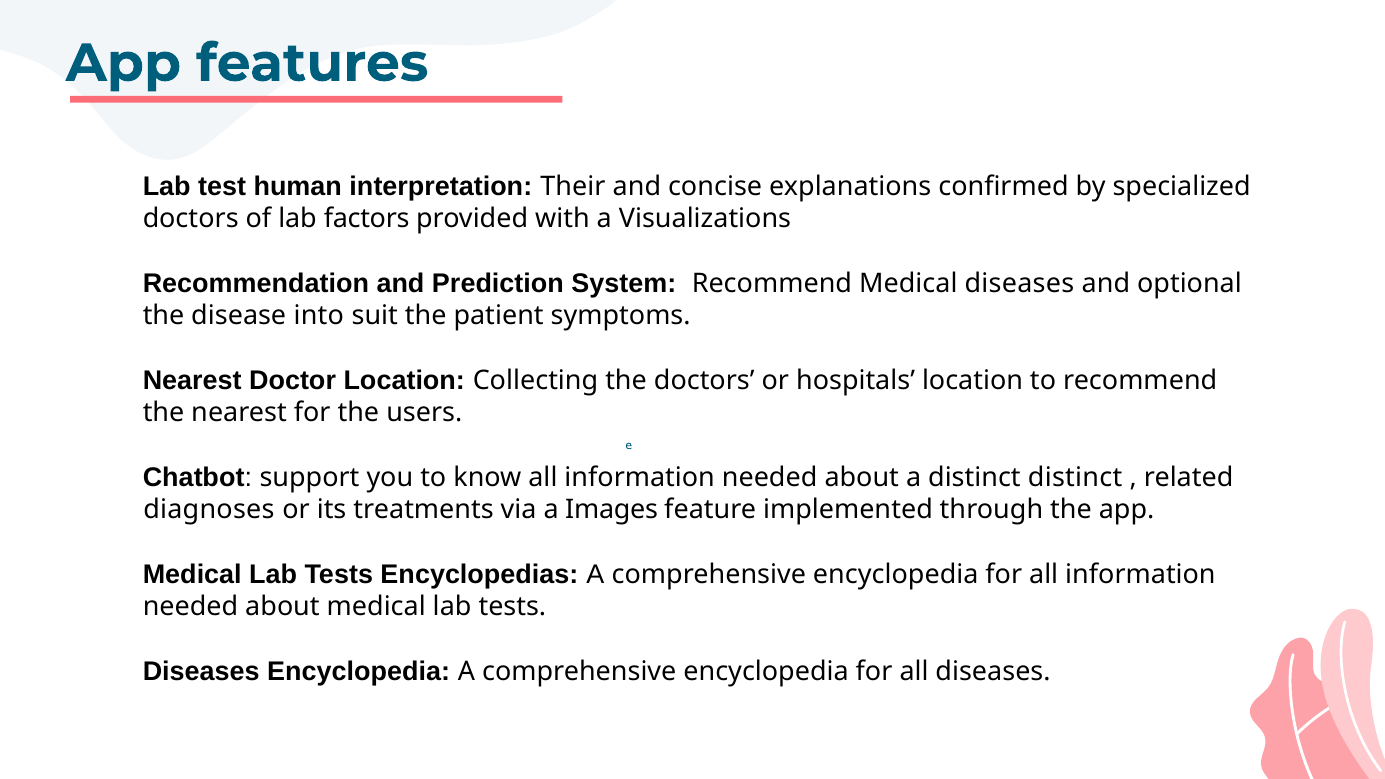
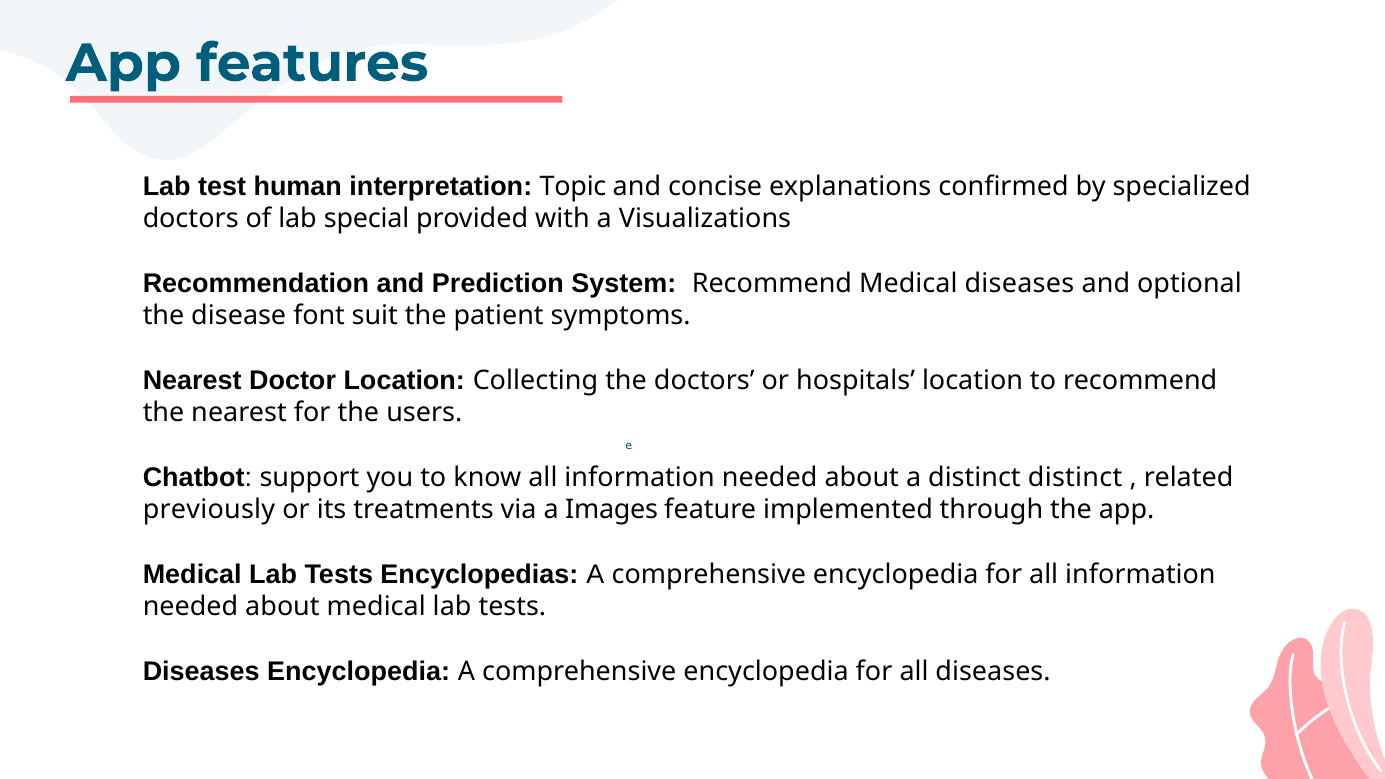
Their: Their -> Topic
factors: factors -> special
into: into -> font
diagnoses: diagnoses -> previously
